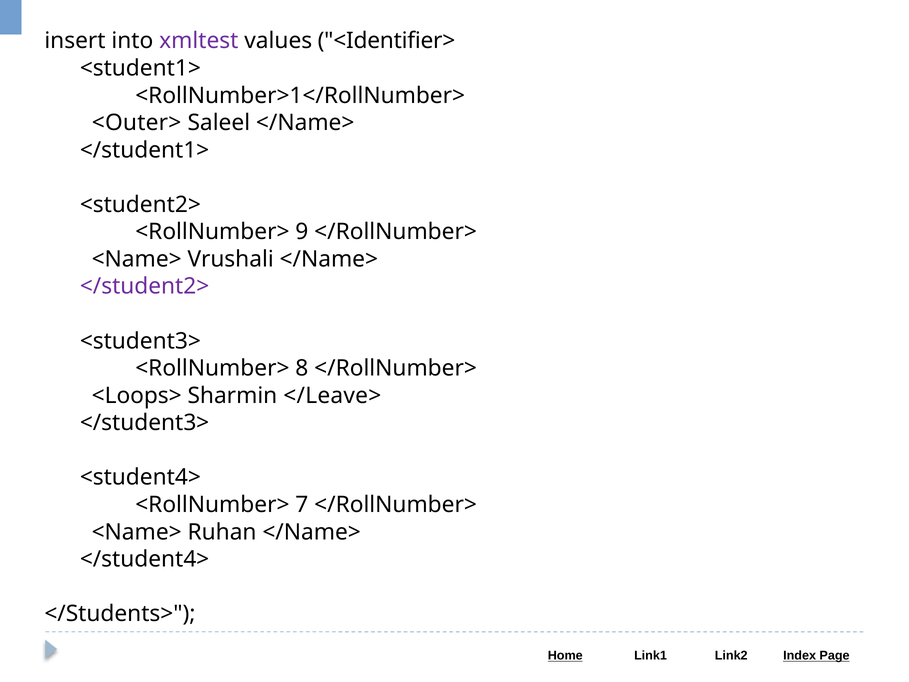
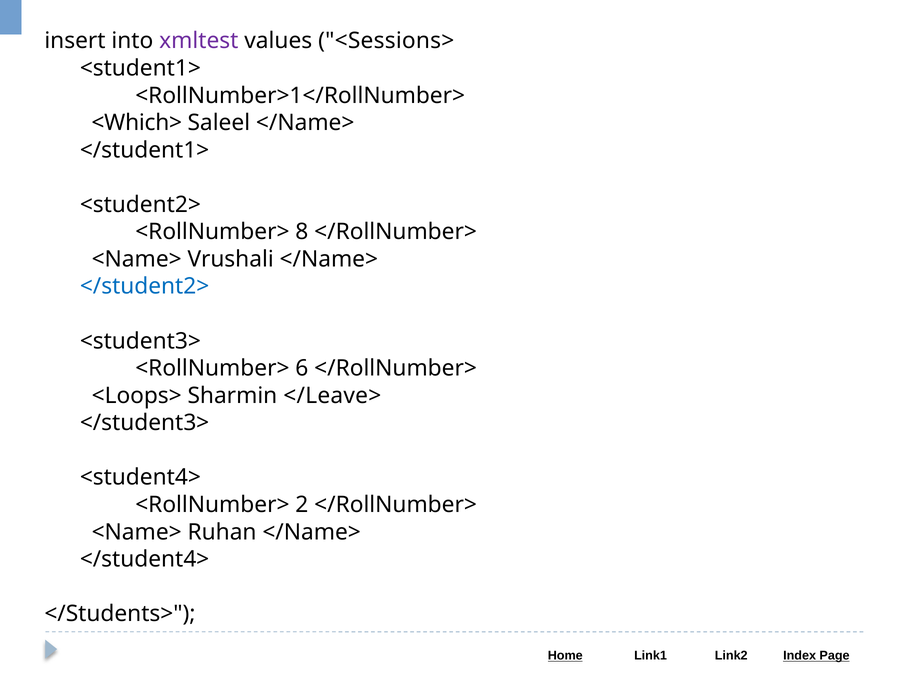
<Identifier>: <Identifier> -> <Sessions>
<Outer>: <Outer> -> <Which>
9: 9 -> 8
</student2> colour: purple -> blue
8: 8 -> 6
7: 7 -> 2
